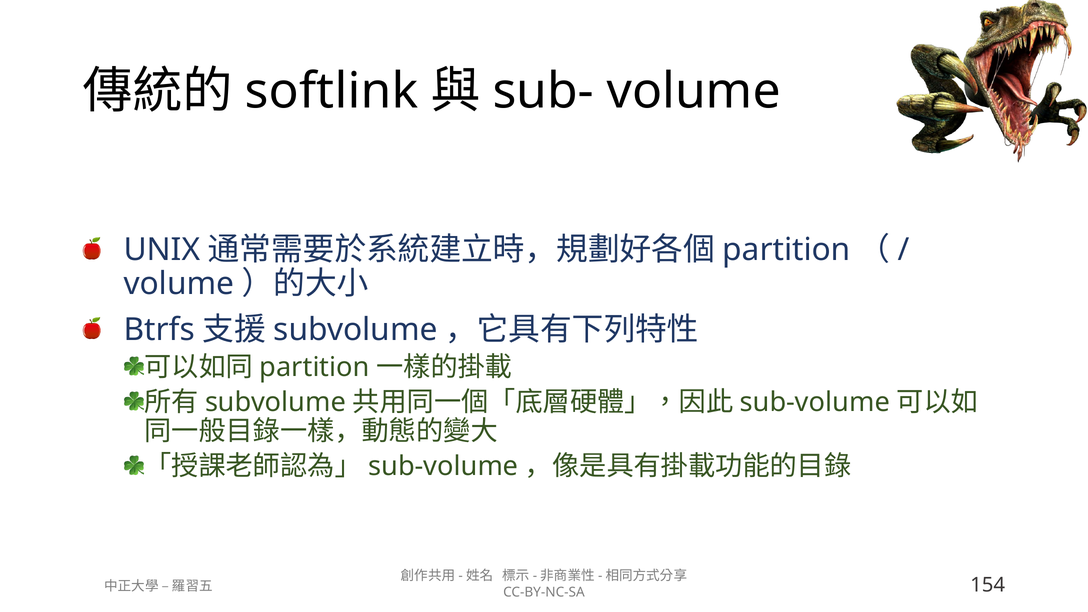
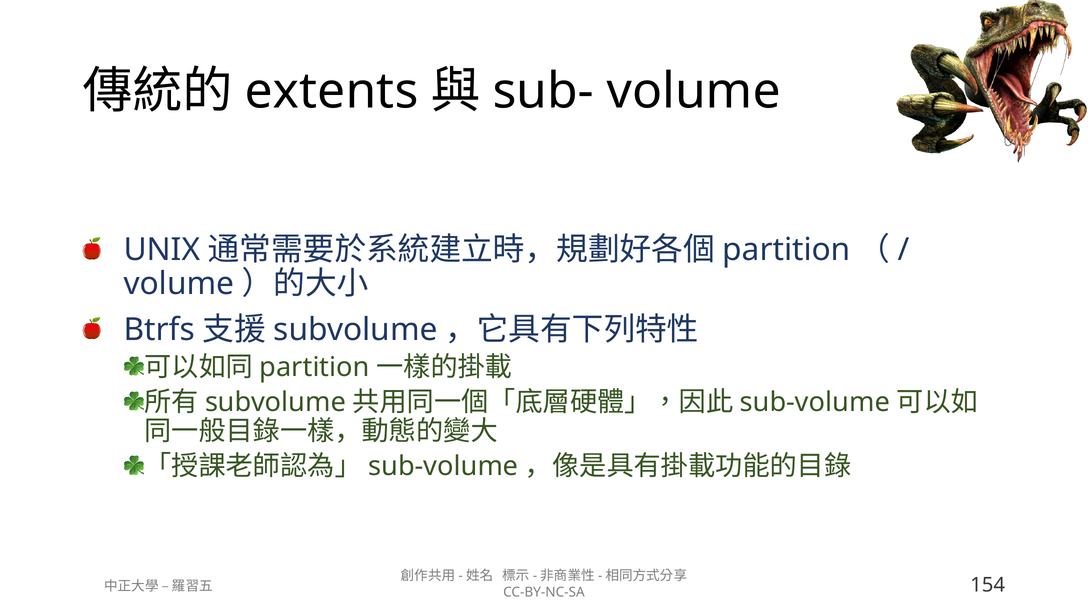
softlink: softlink -> extents
